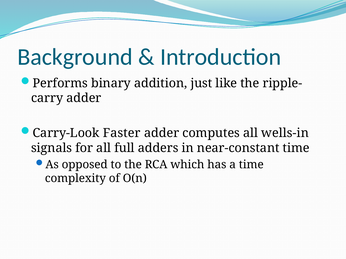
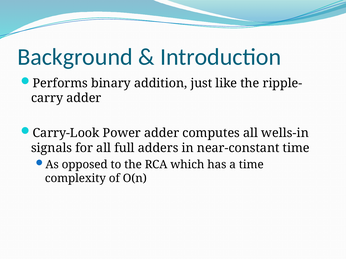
Faster: Faster -> Power
